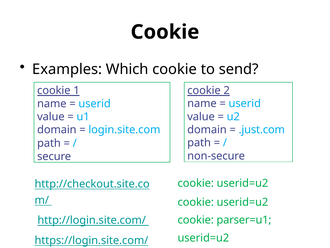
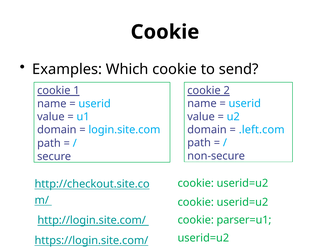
.just.com: .just.com -> .left.com
